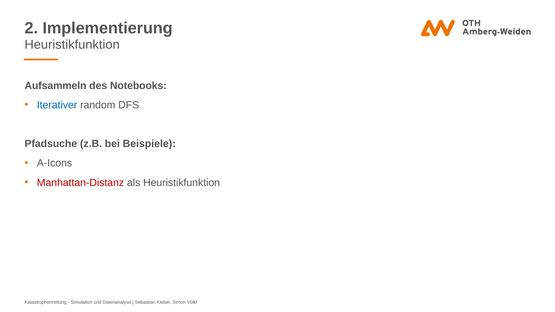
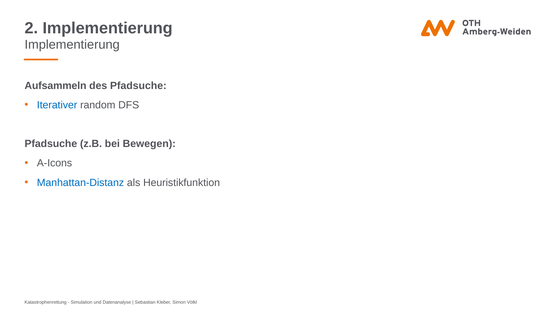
Heuristikfunktion at (72, 45): Heuristikfunktion -> Implementierung
des Notebooks: Notebooks -> Pfadsuche
Beispiele: Beispiele -> Bewegen
Manhattan-Distanz colour: red -> blue
